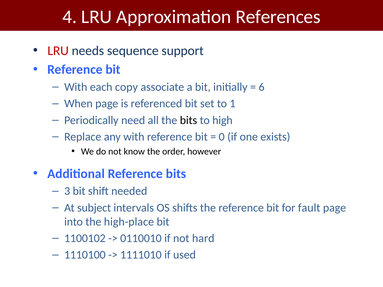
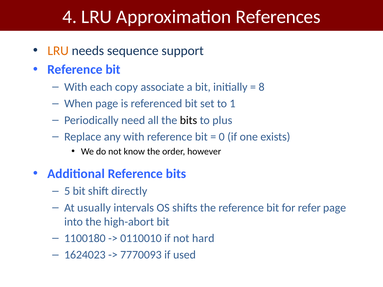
LRU at (58, 51) colour: red -> orange
6: 6 -> 8
high: high -> plus
3: 3 -> 5
needed: needed -> directly
subject: subject -> usually
fault: fault -> refer
high-place: high-place -> high-abort
1100102: 1100102 -> 1100180
1110100: 1110100 -> 1624023
1111010: 1111010 -> 7770093
